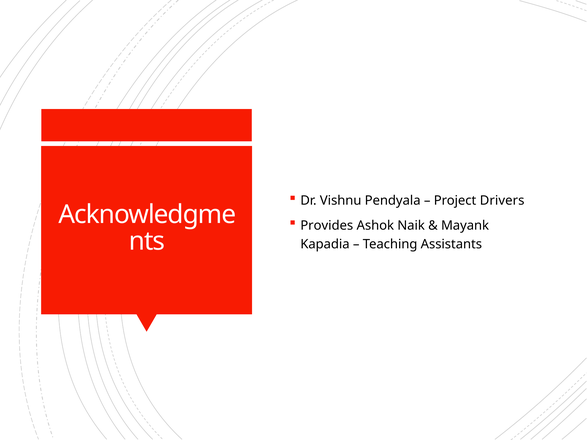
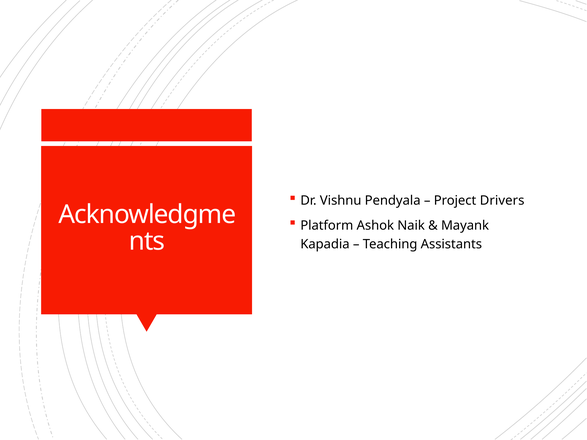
Provides: Provides -> Platform
